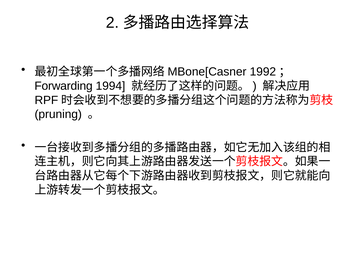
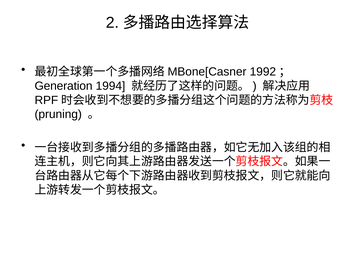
Forwarding: Forwarding -> Generation
